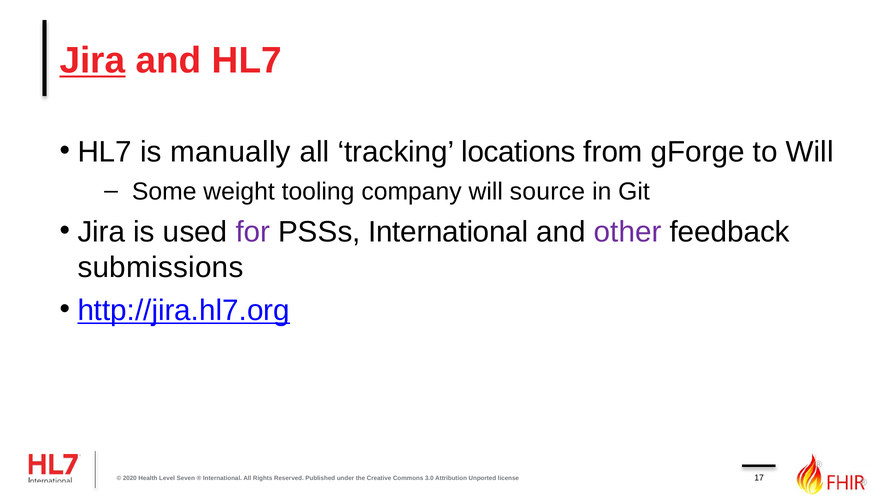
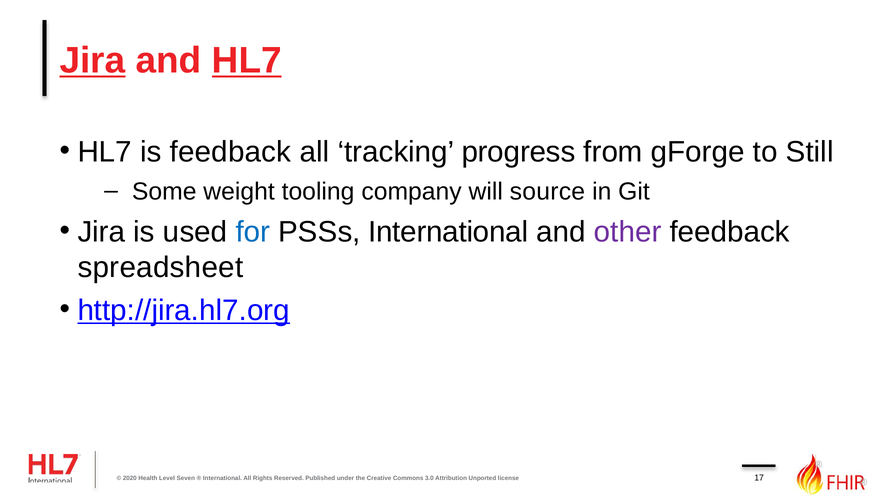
HL7 at (247, 61) underline: none -> present
is manually: manually -> feedback
locations: locations -> progress
to Will: Will -> Still
for colour: purple -> blue
submissions: submissions -> spreadsheet
